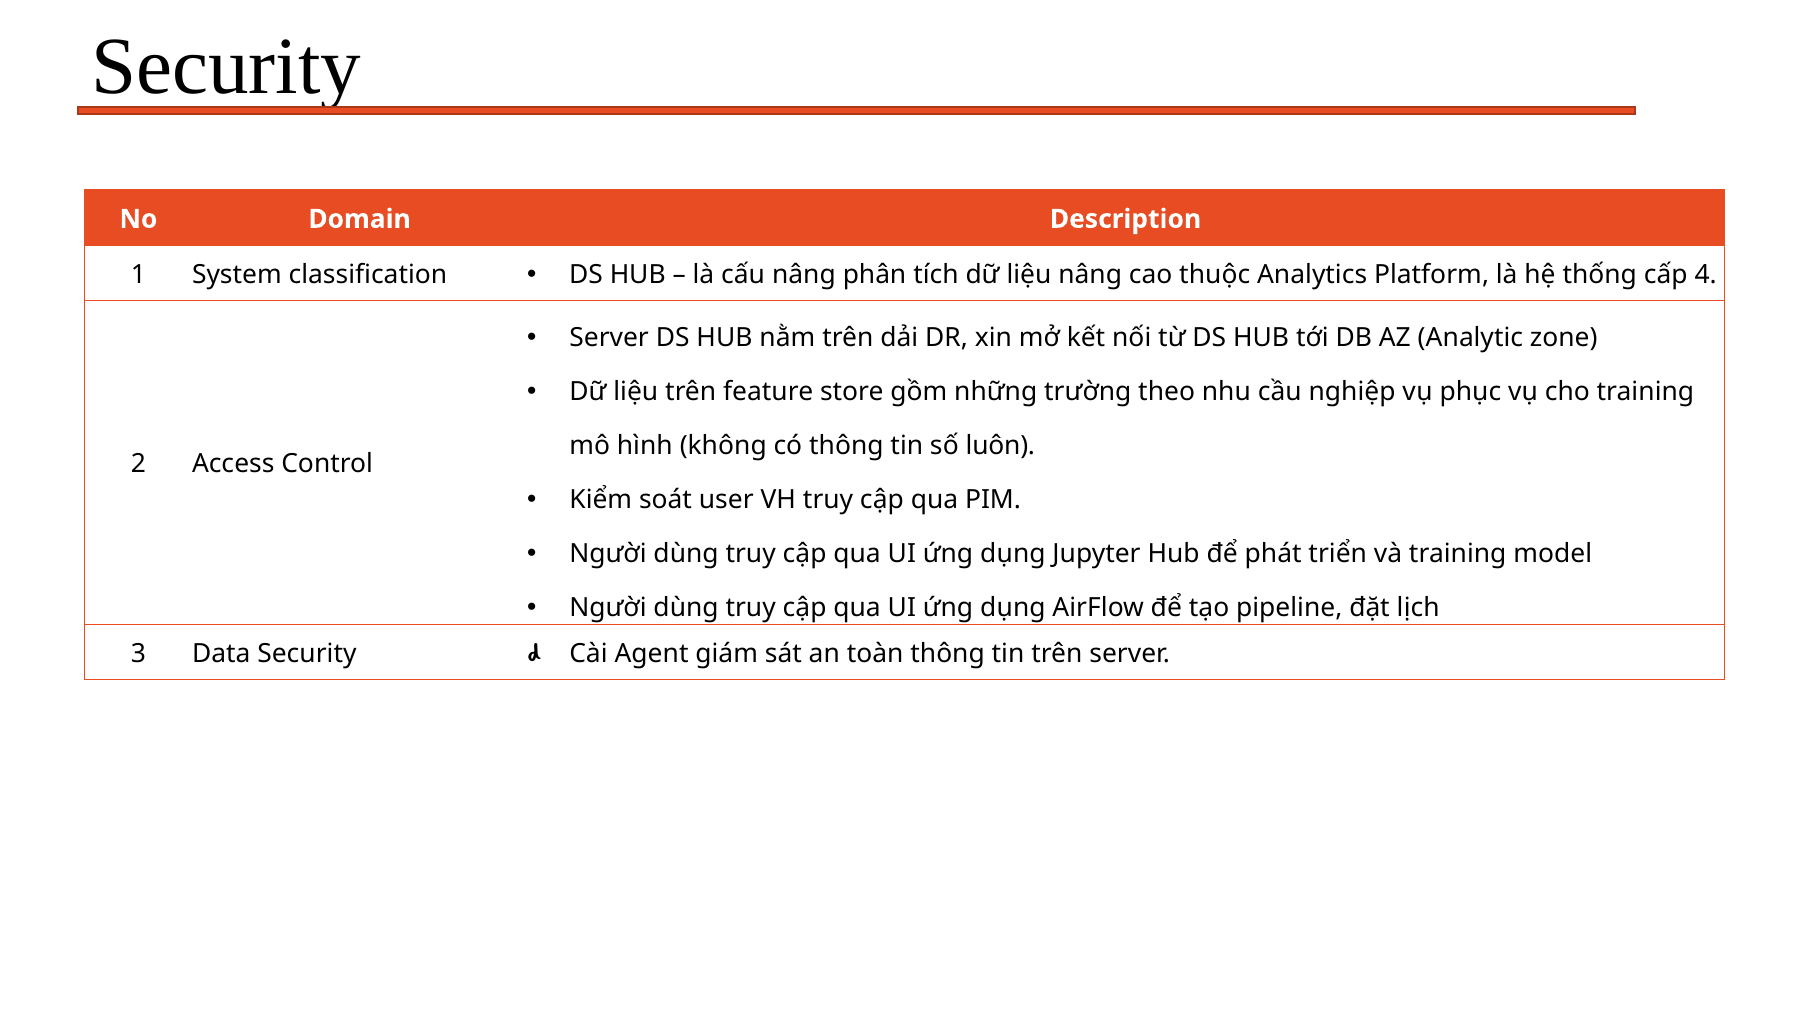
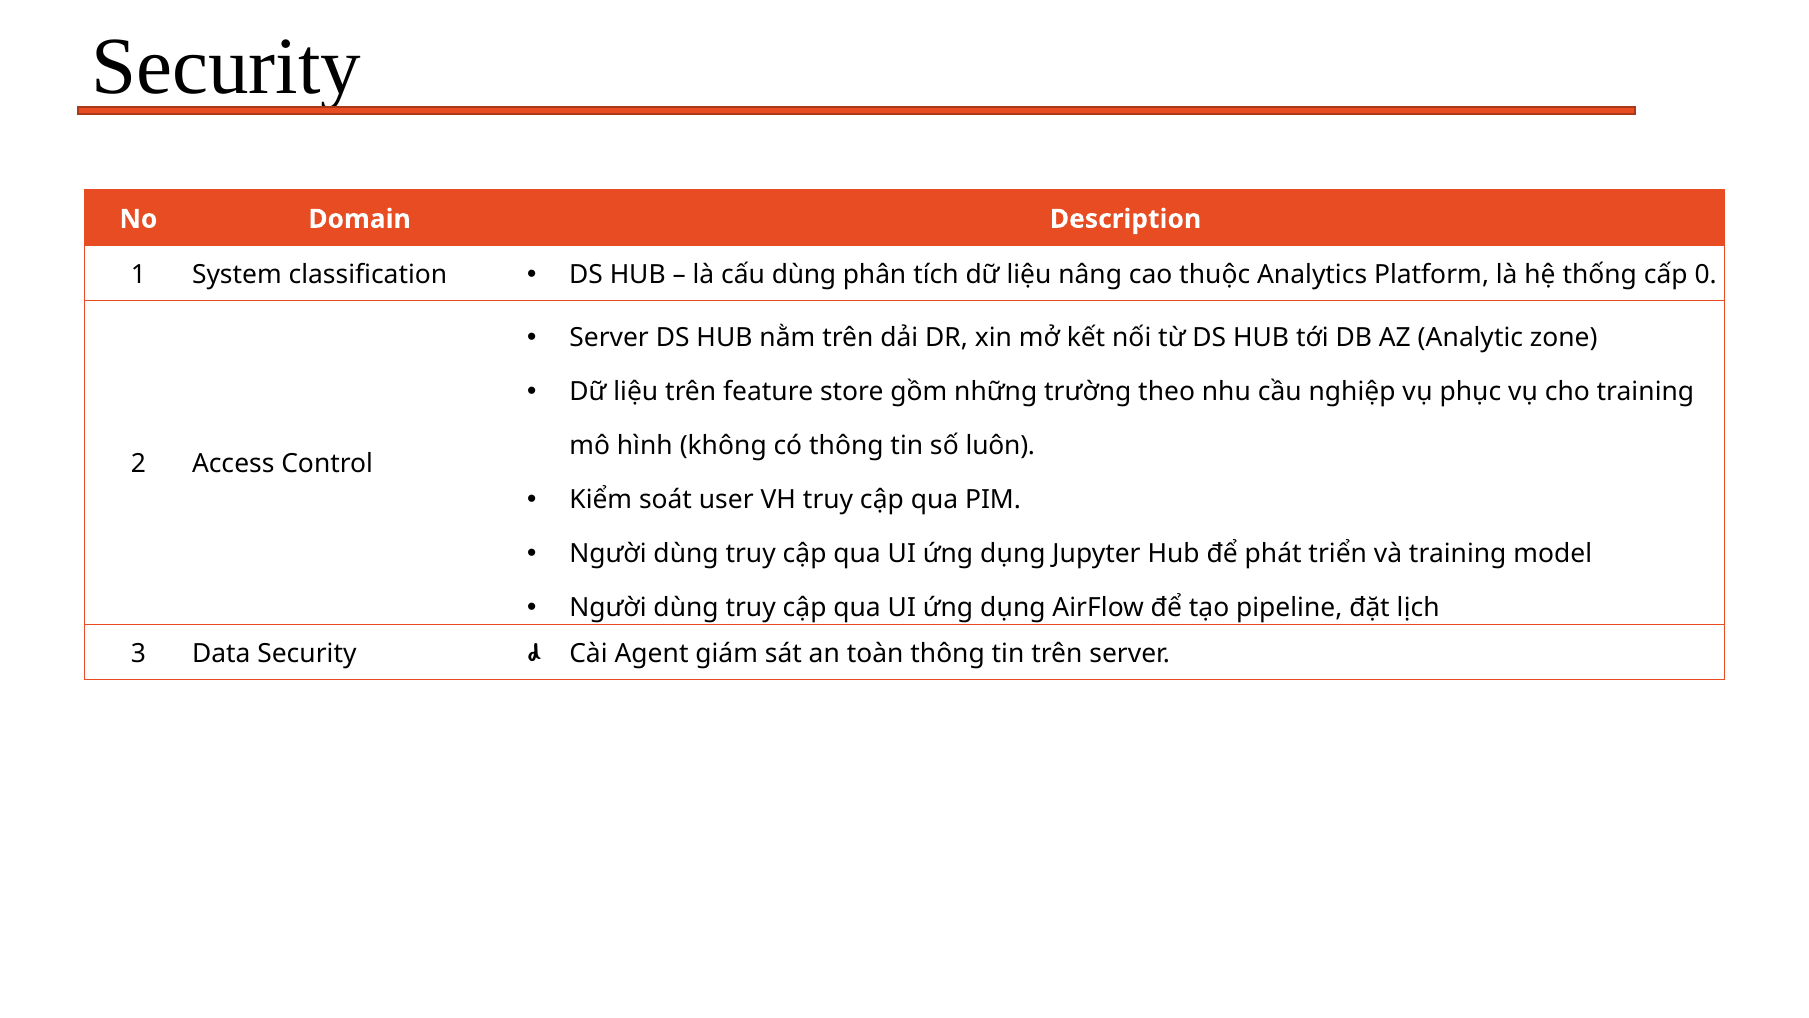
cấu nâng: nâng -> dùng
4: 4 -> 0
